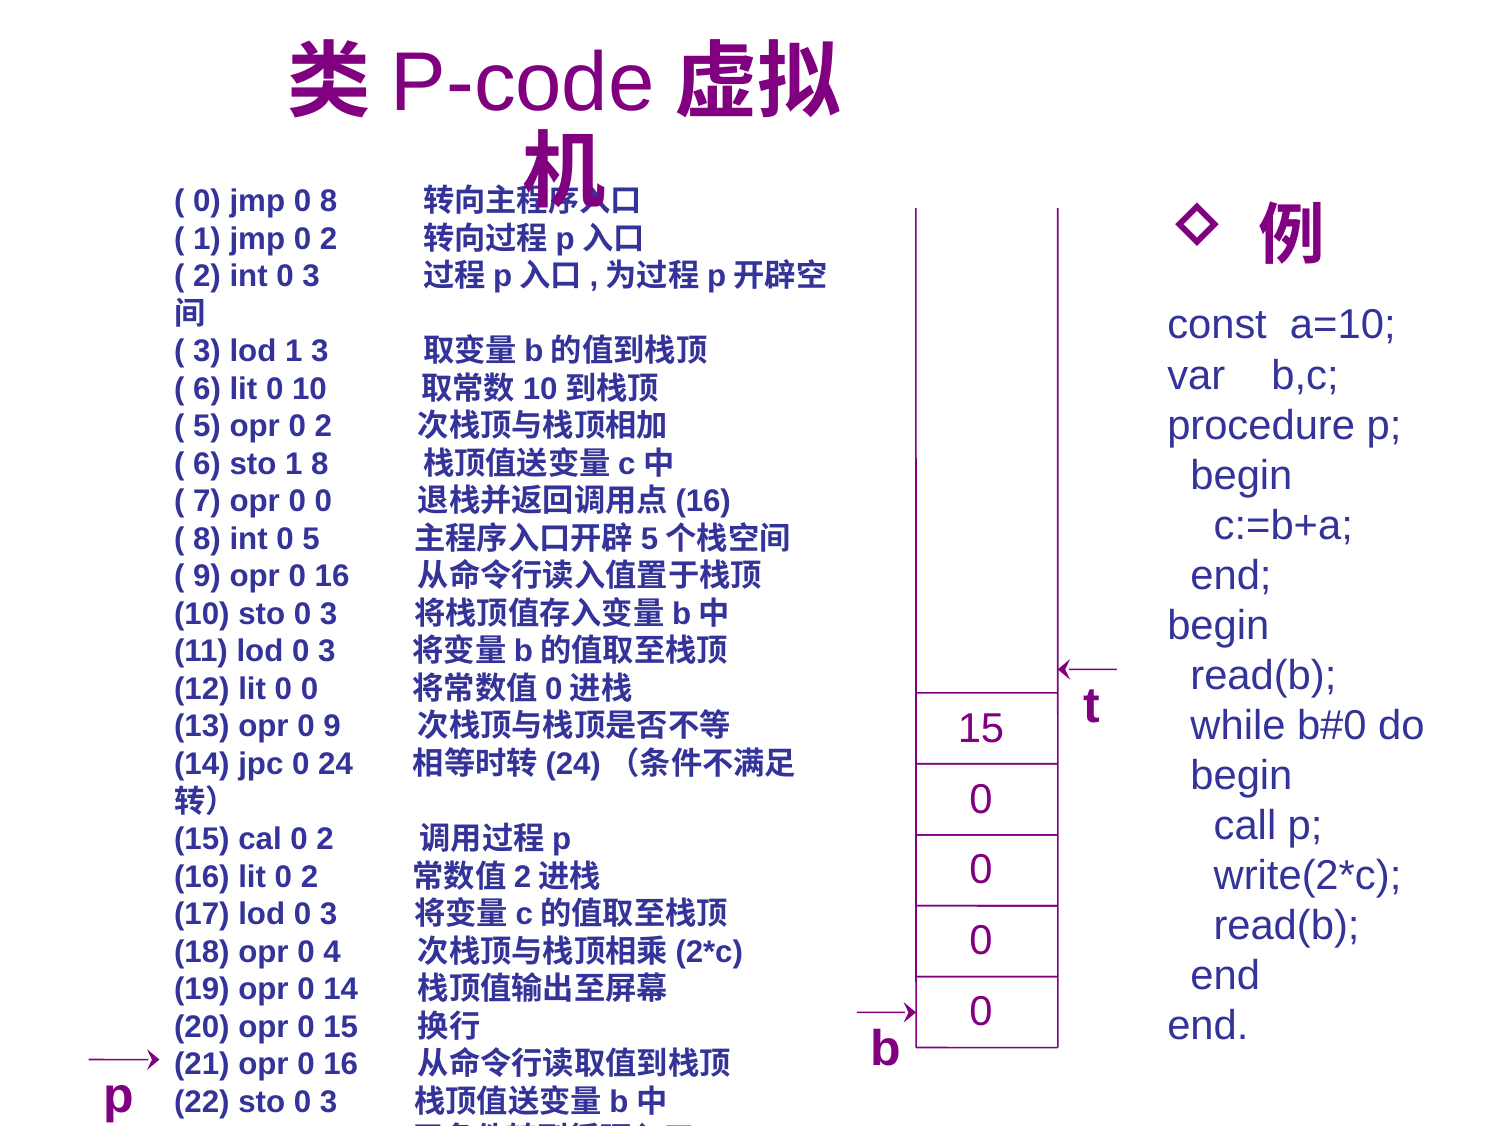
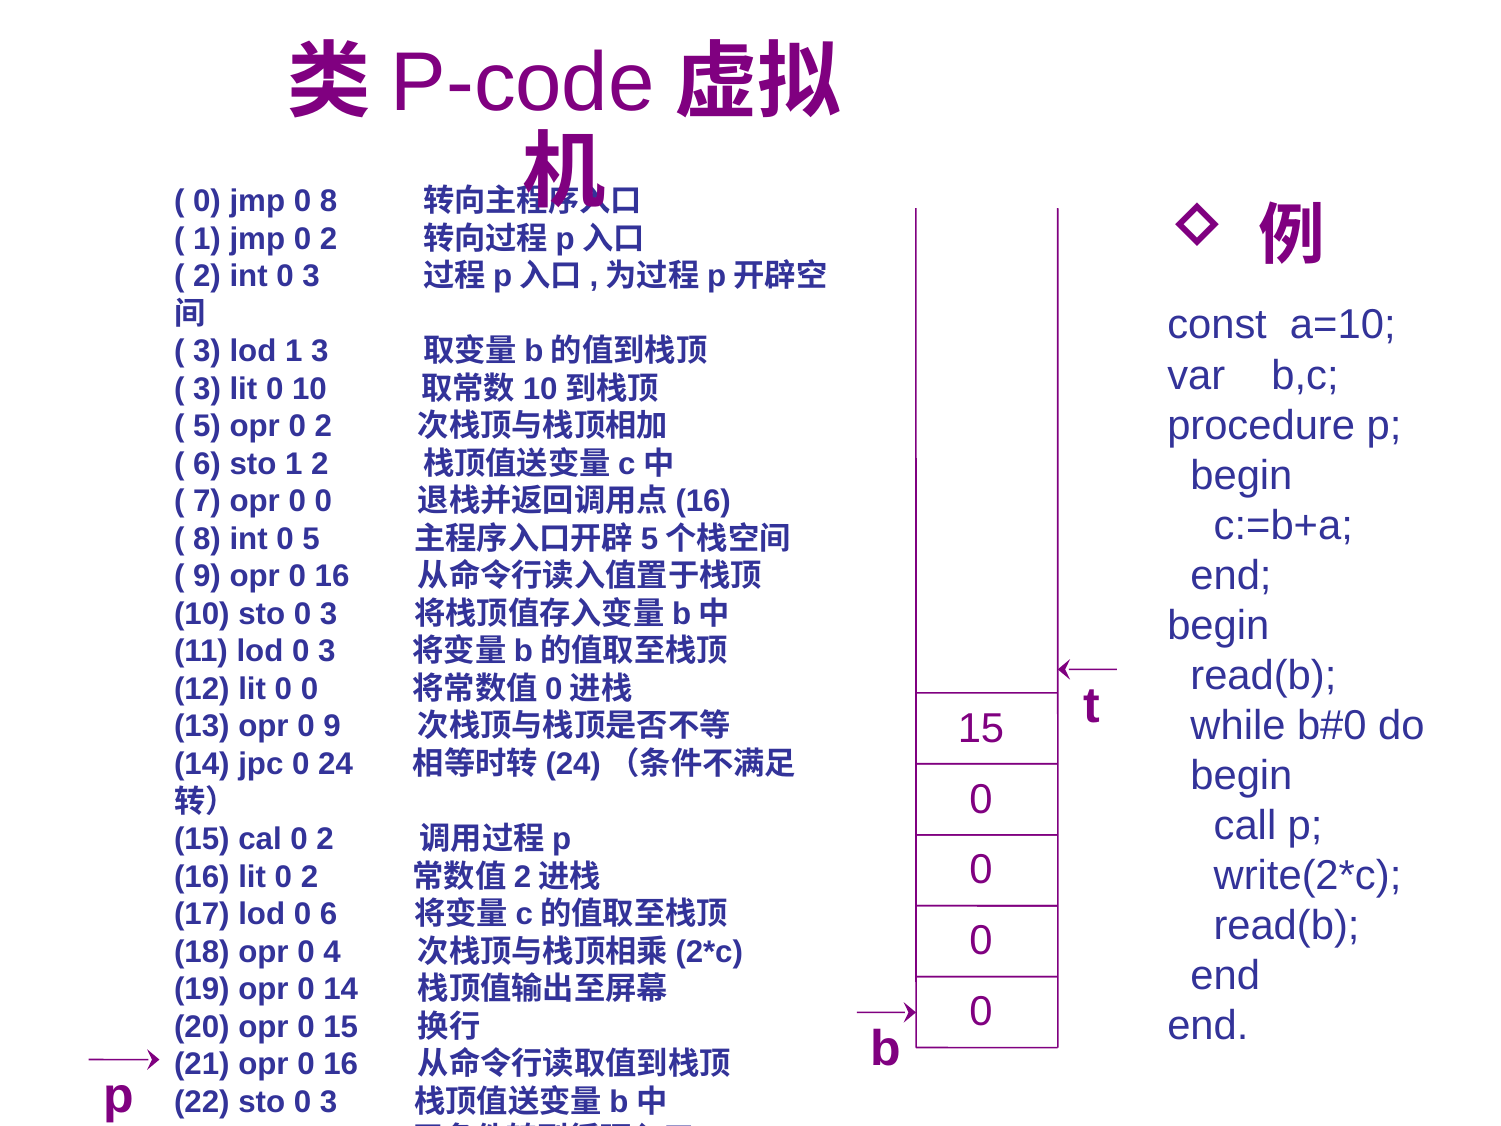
6 at (207, 389): 6 -> 3
1 8: 8 -> 2
17 lod 0 3: 3 -> 6
